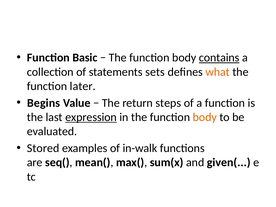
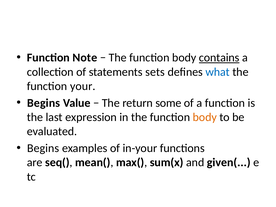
Basic: Basic -> Note
what colour: orange -> blue
later: later -> your
steps: steps -> some
expression underline: present -> none
Stored at (43, 148): Stored -> Begins
in-walk: in-walk -> in-your
